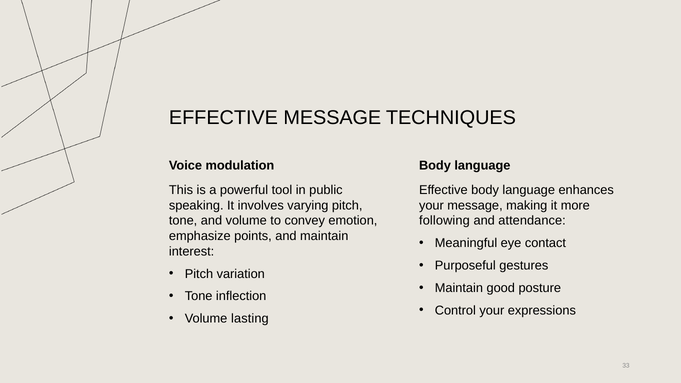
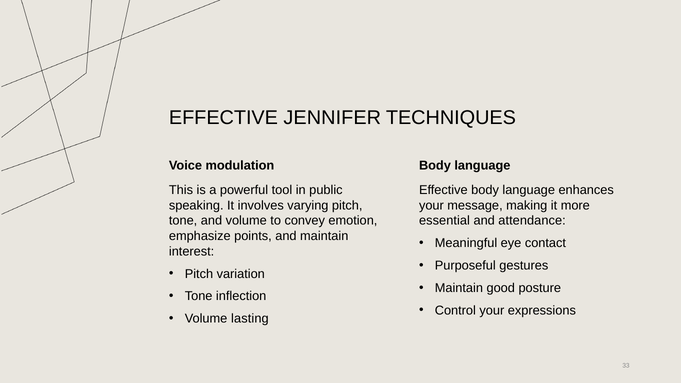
EFFECTIVE MESSAGE: MESSAGE -> JENNIFER
following: following -> essential
